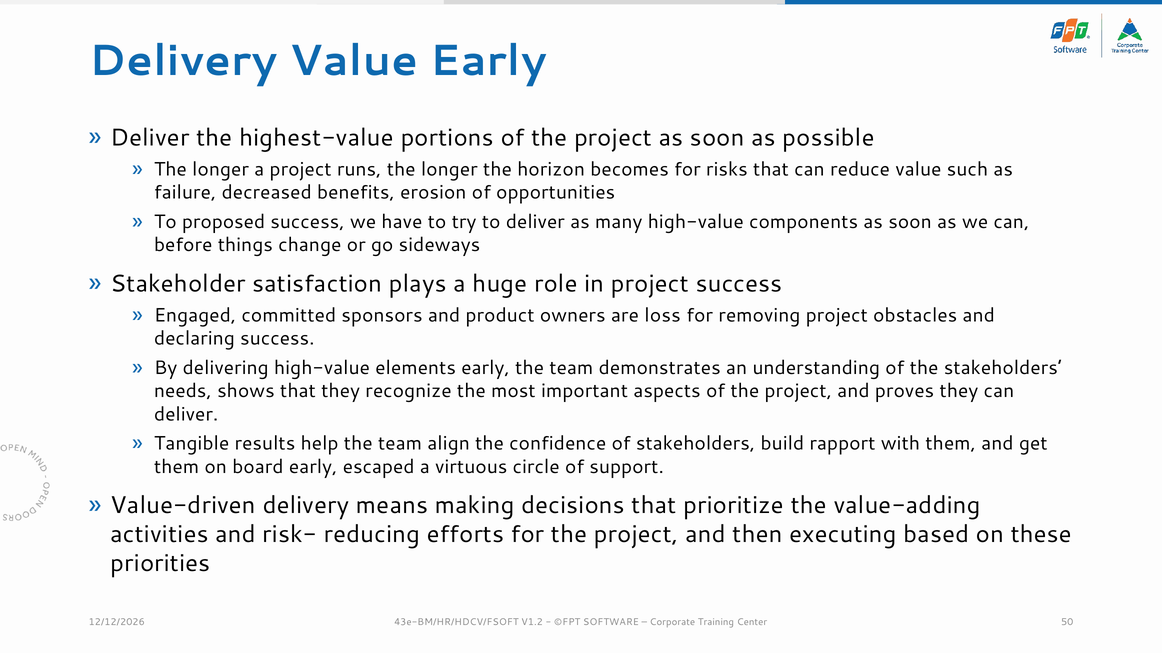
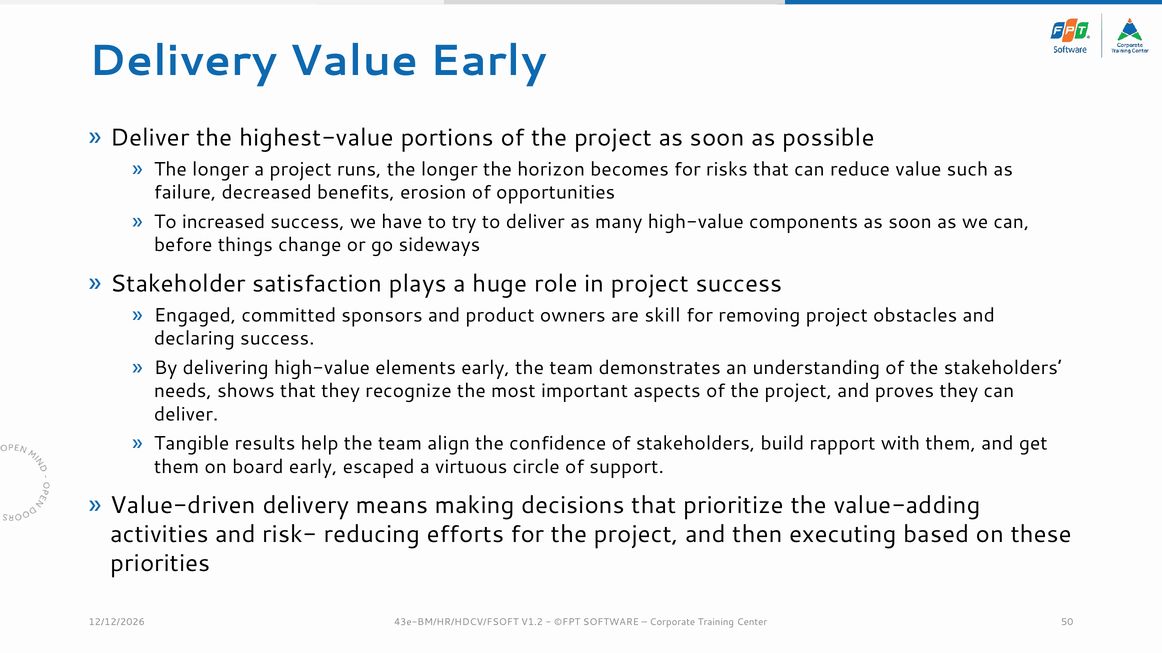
proposed: proposed -> increased
loss: loss -> skill
